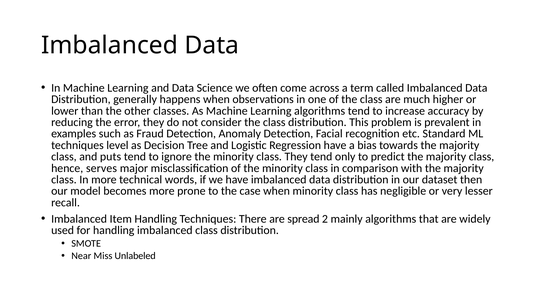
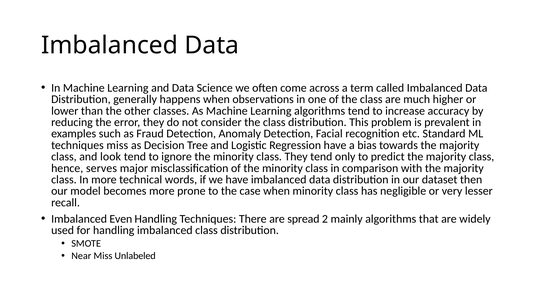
techniques level: level -> miss
puts: puts -> look
Item: Item -> Even
